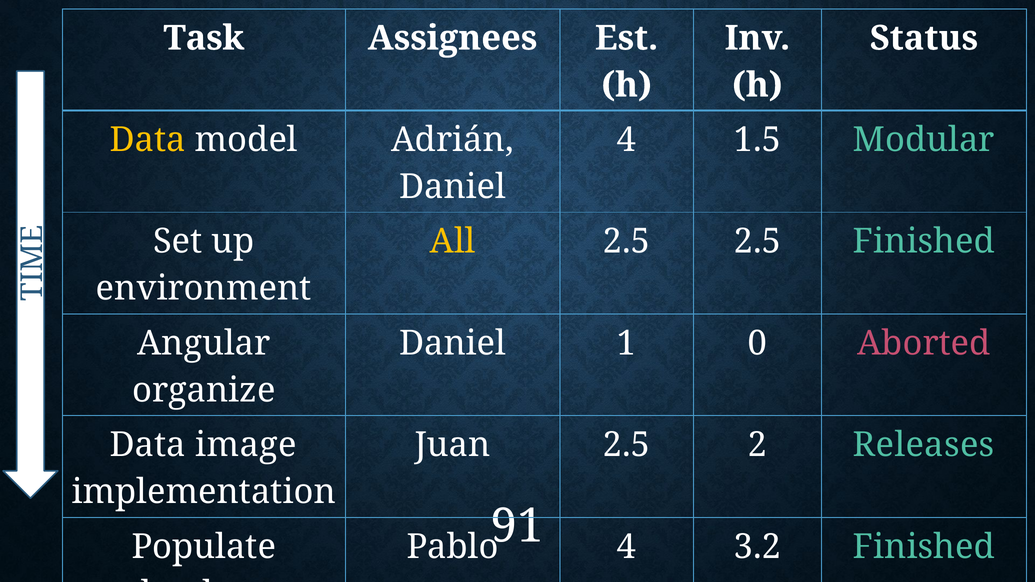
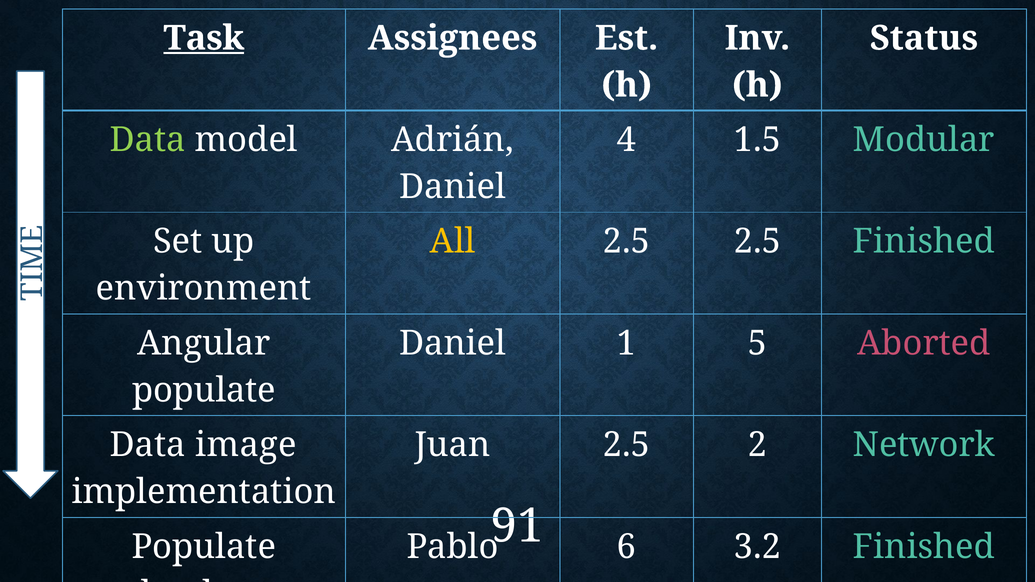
Task underline: none -> present
Data at (148, 140) colour: yellow -> light green
1 0: 0 -> 5
organize at (204, 390): organize -> populate
Releases: Releases -> Network
Pablo 4: 4 -> 6
